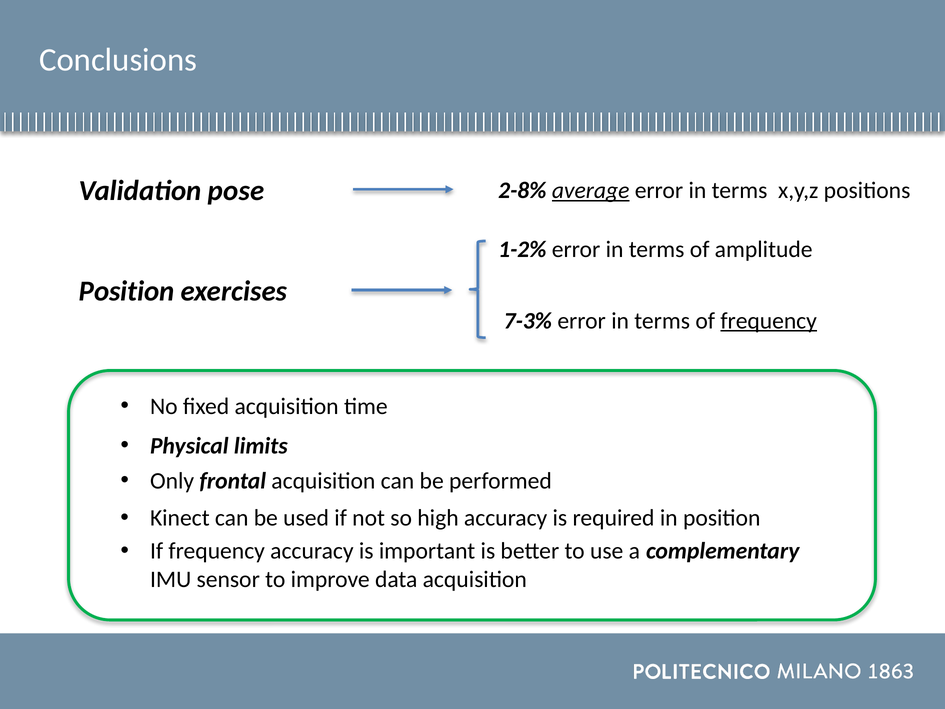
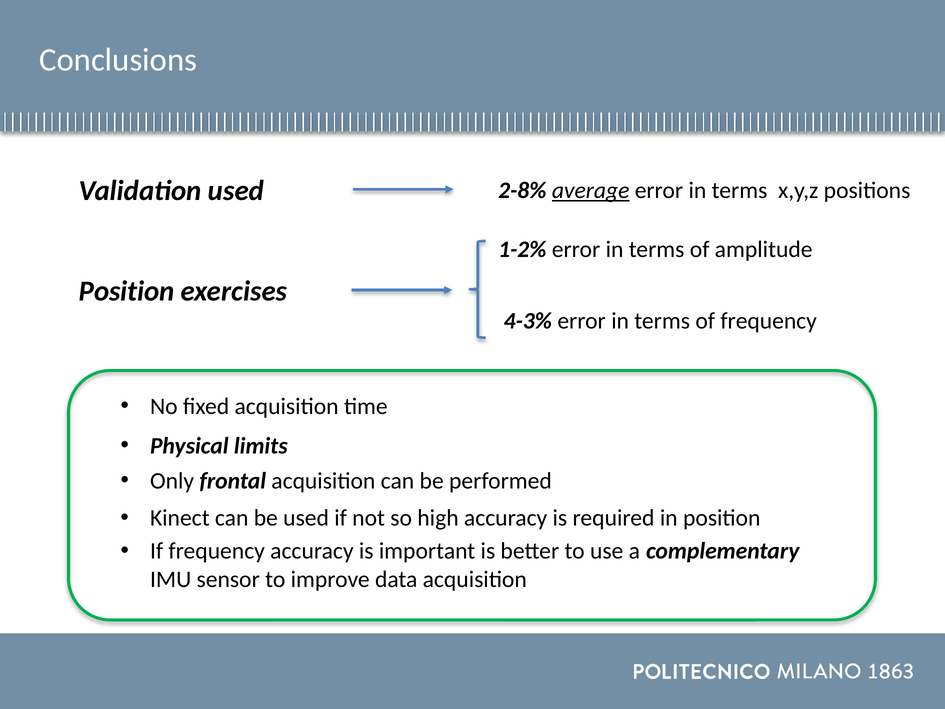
Validation pose: pose -> used
7-3%: 7-3% -> 4-3%
frequency at (769, 321) underline: present -> none
